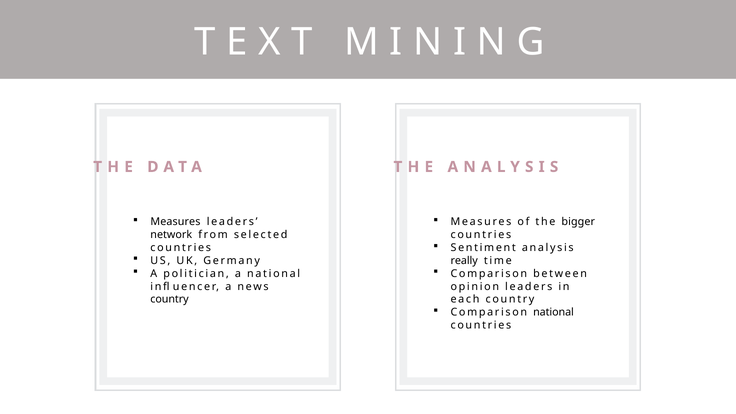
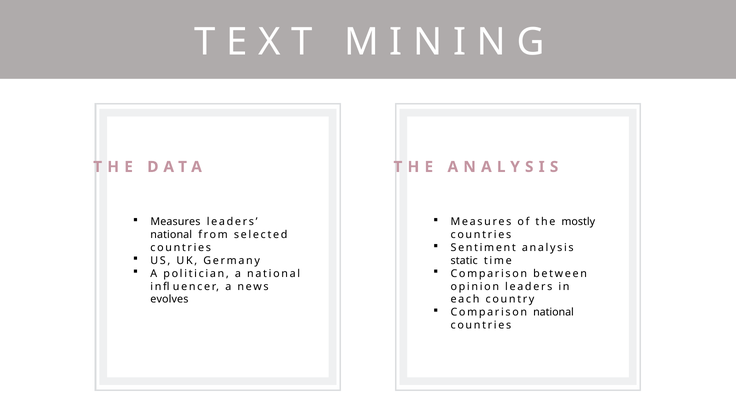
bigger: bigger -> mostly
network at (171, 235): network -> national
really: really -> static
country at (169, 299): country -> evolves
